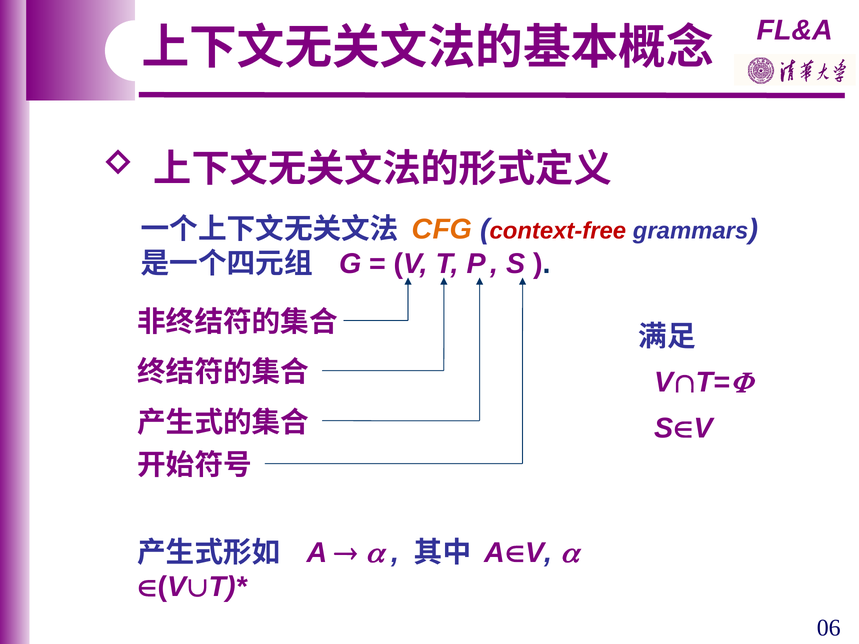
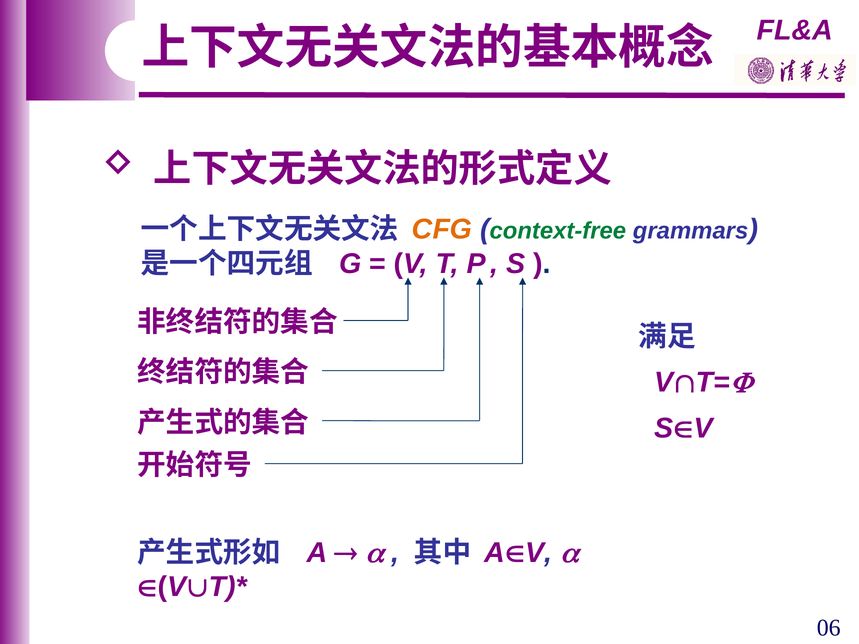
context-free colour: red -> green
